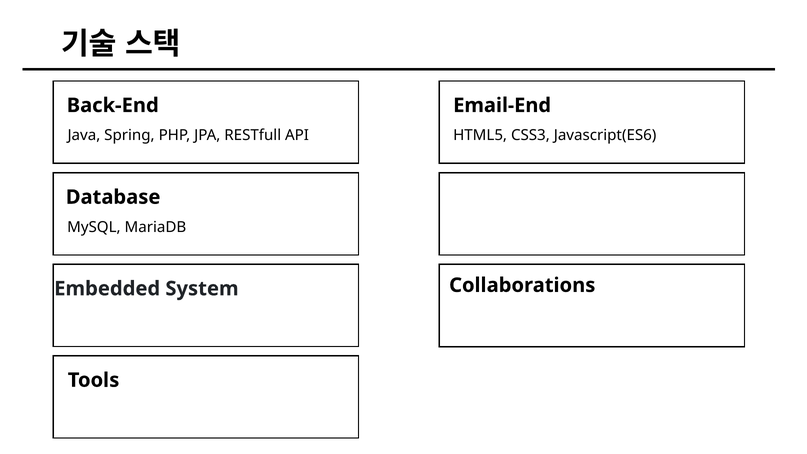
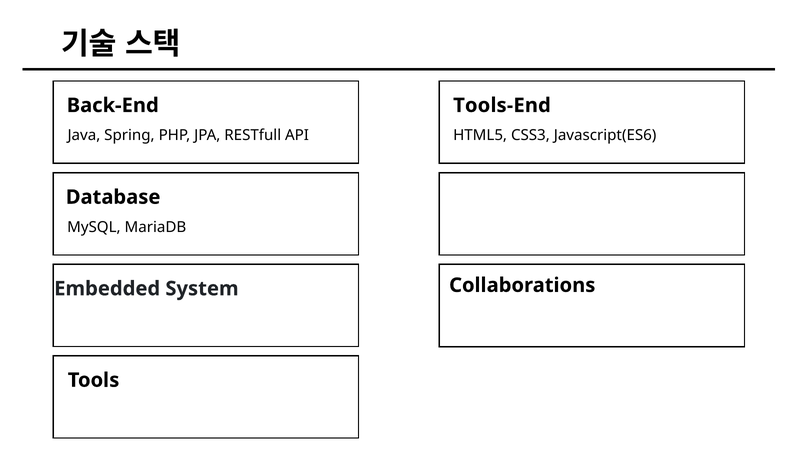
Email-End: Email-End -> Tools-End
